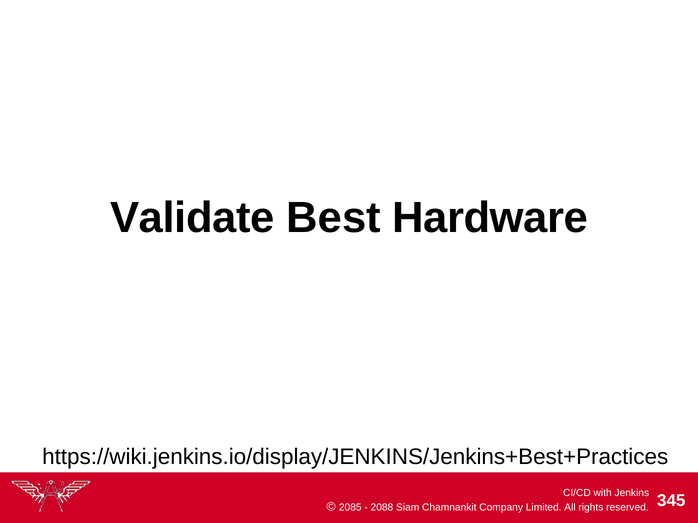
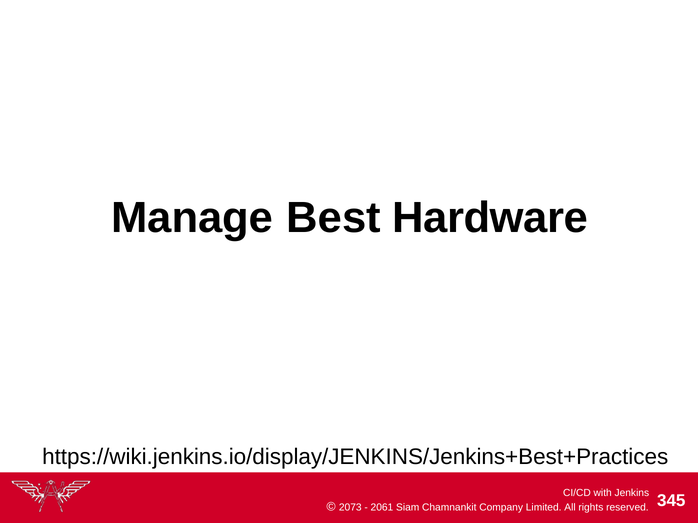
Validate: Validate -> Manage
2085: 2085 -> 2073
2088: 2088 -> 2061
